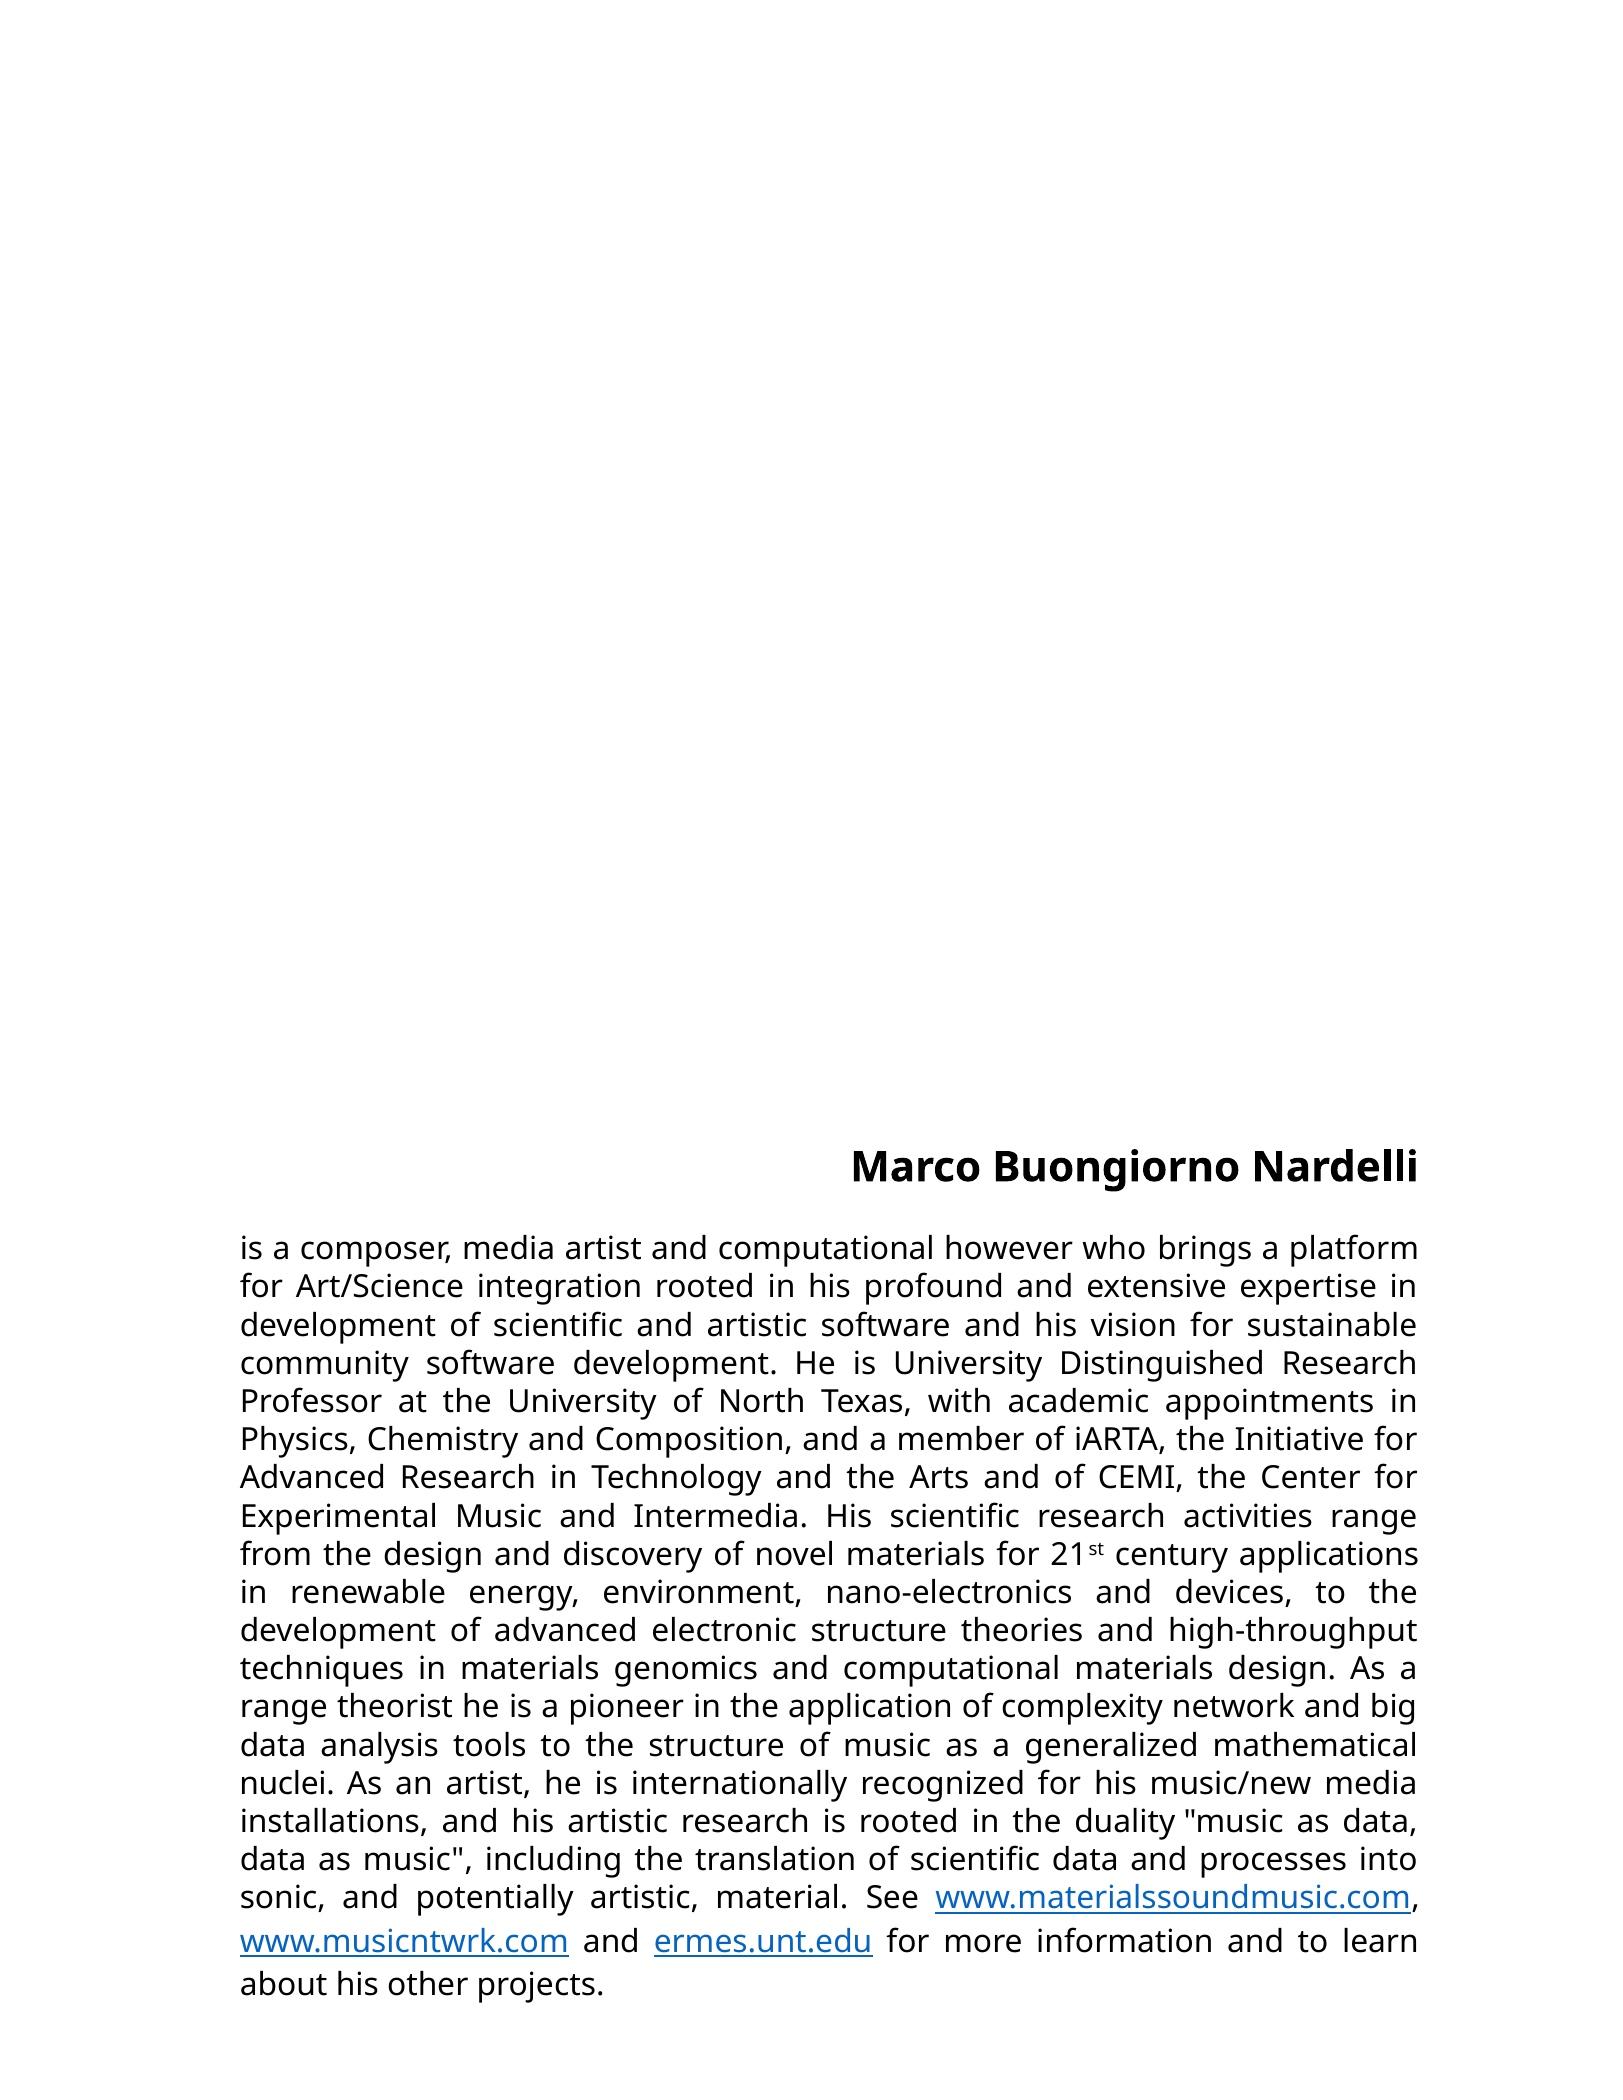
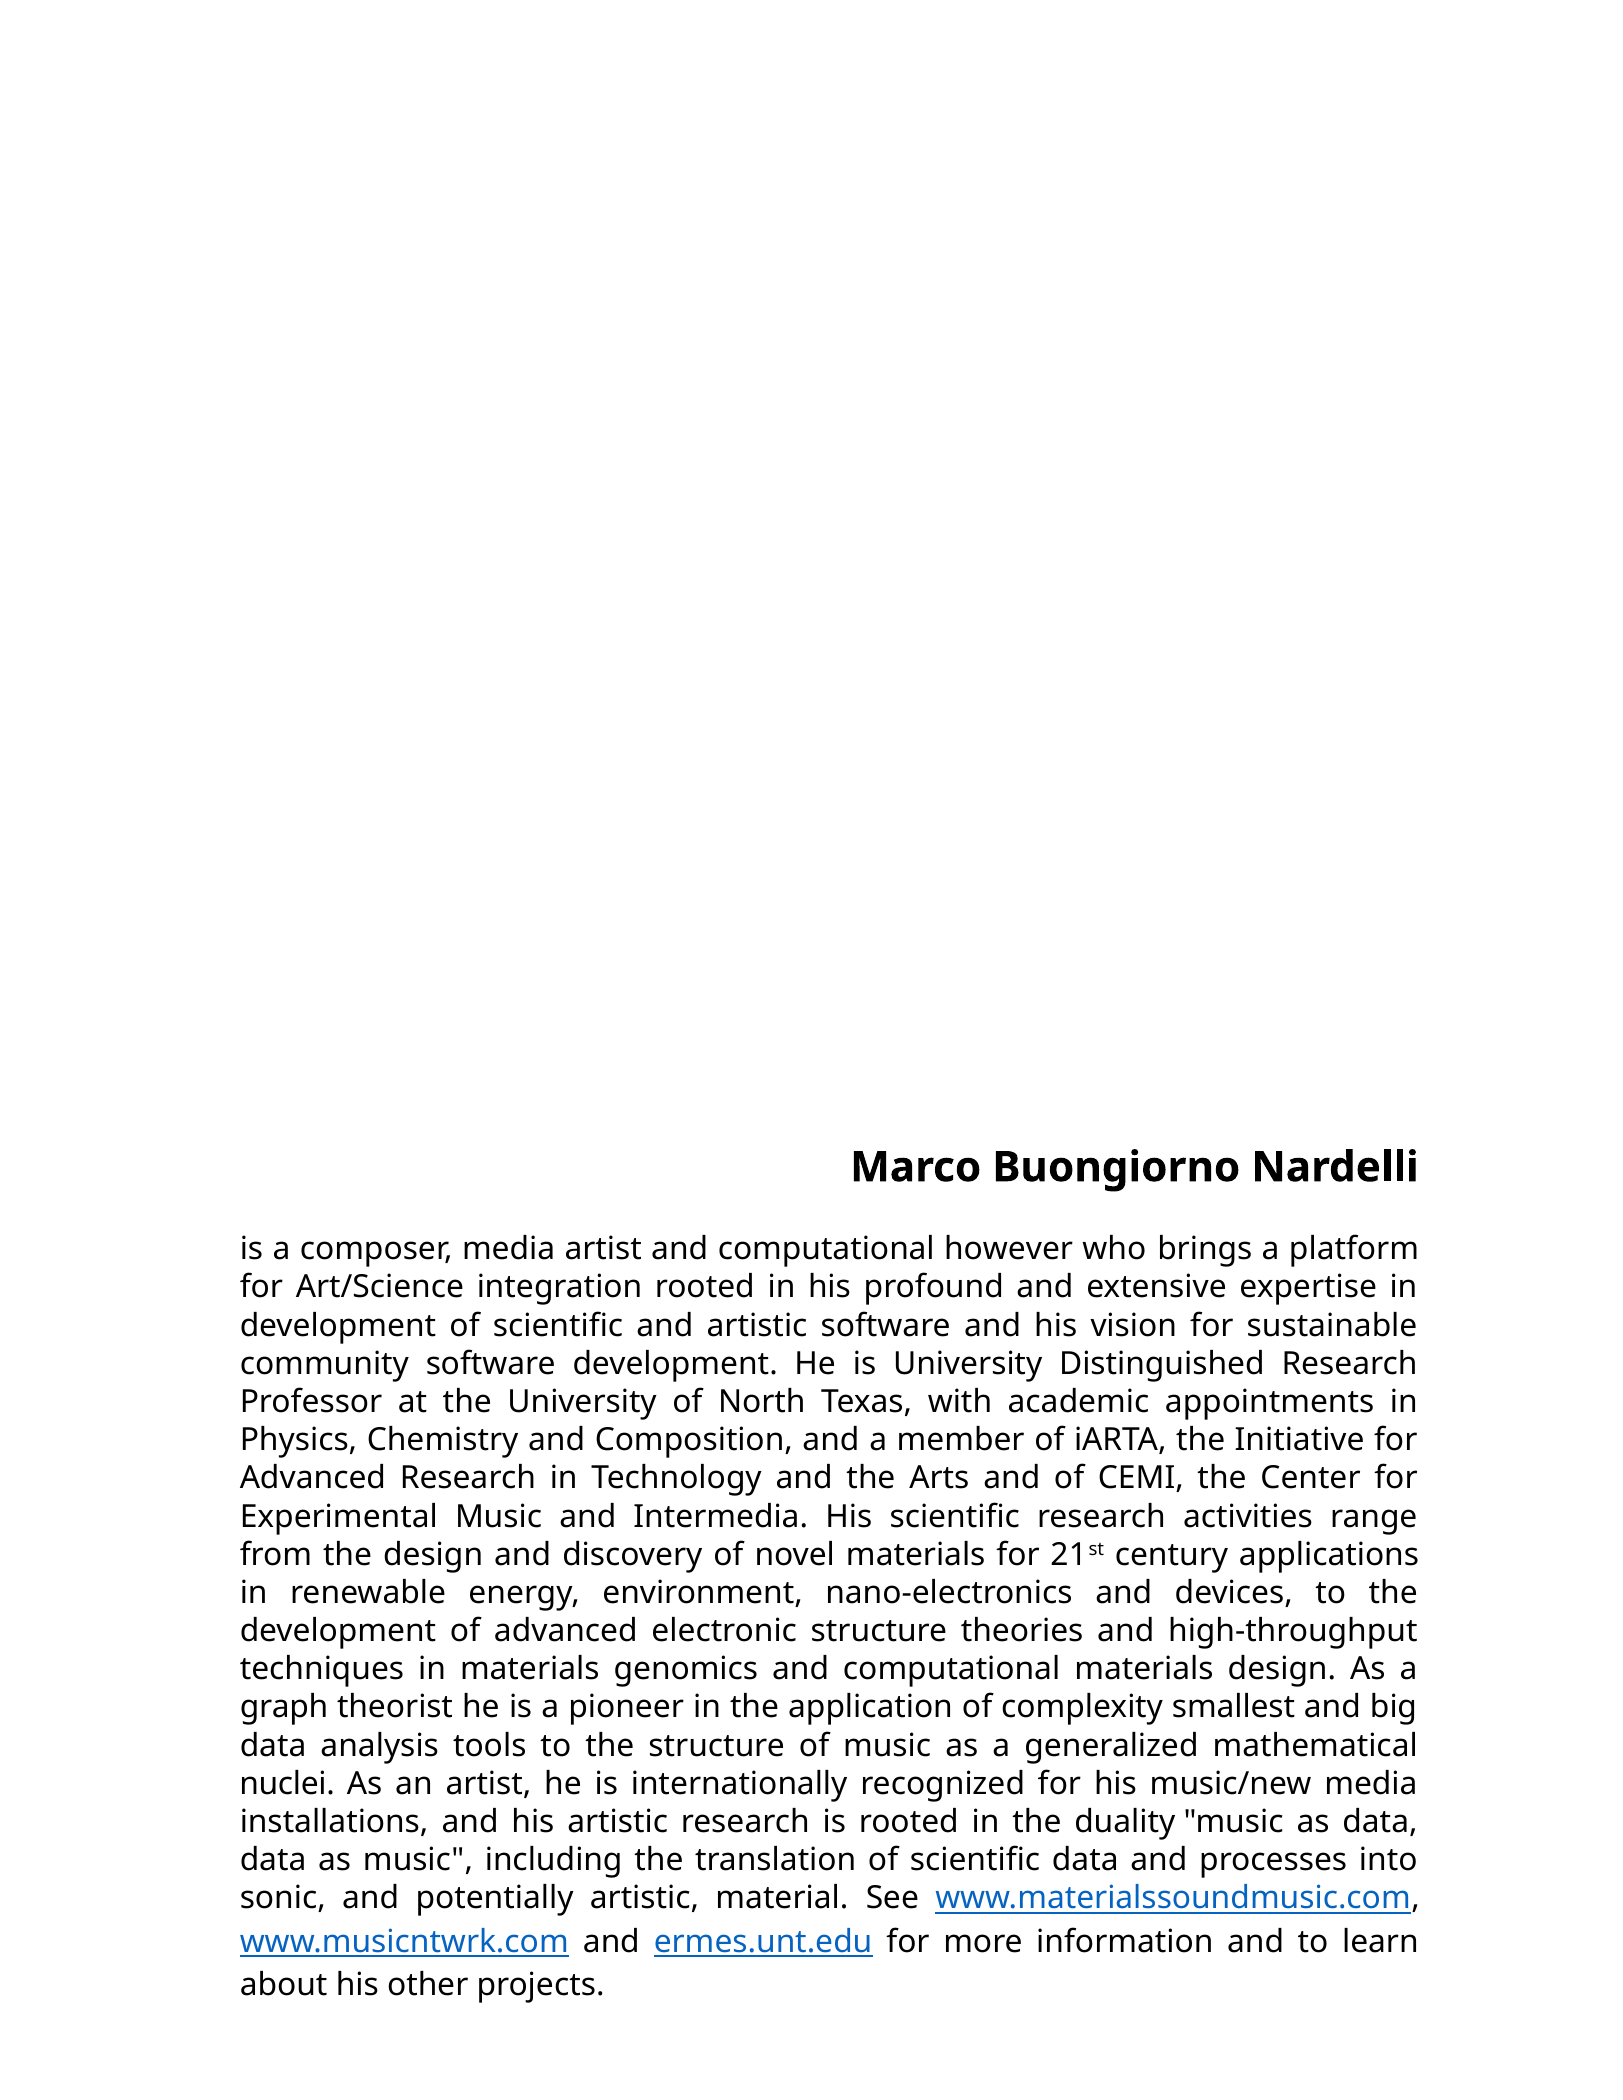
range at (284, 1708): range -> graph
network: network -> smallest
